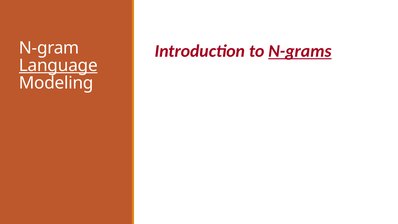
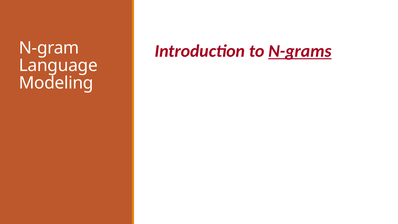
Language underline: present -> none
